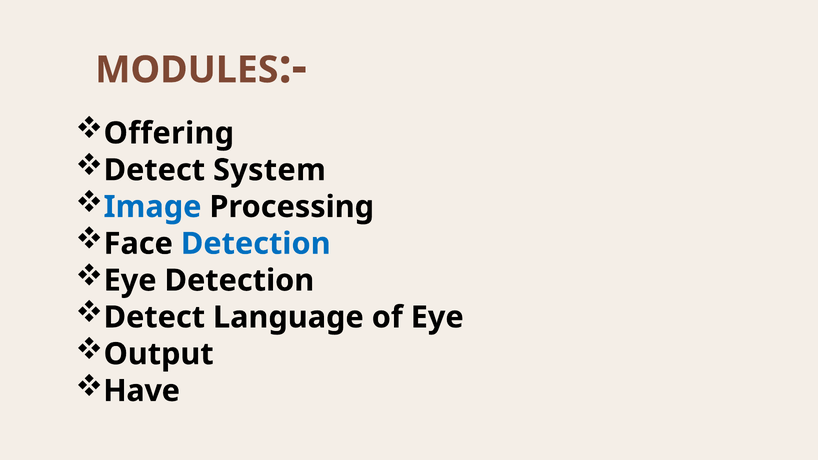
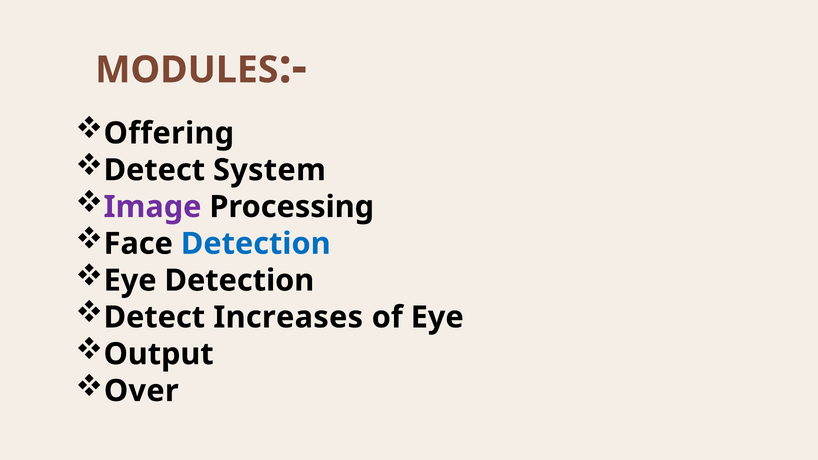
Image colour: blue -> purple
Language: Language -> Increases
Have: Have -> Over
